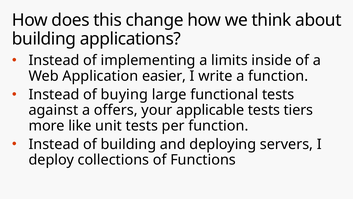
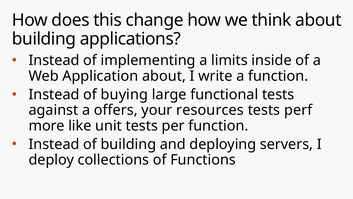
Application easier: easier -> about
applicable: applicable -> resources
tiers: tiers -> perf
